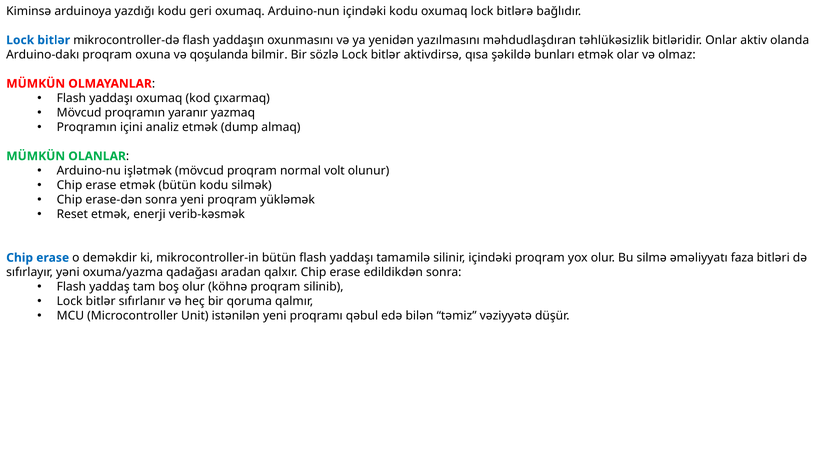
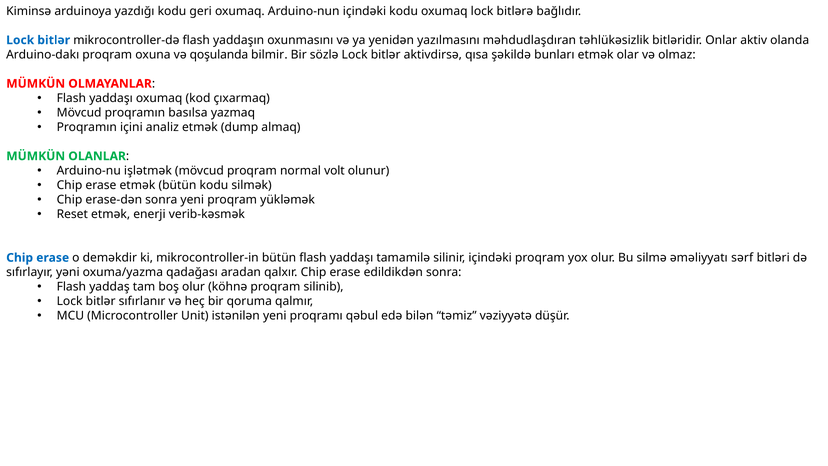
yaranır: yaranır -> basılsa
faza: faza -> sərf
